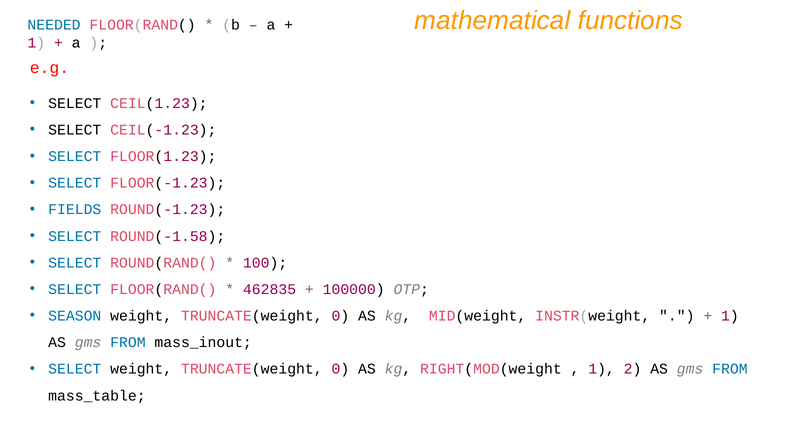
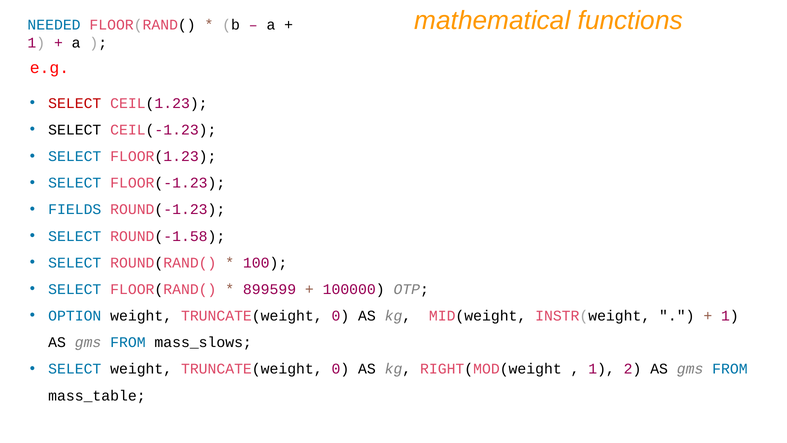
SELECT at (75, 103) colour: black -> red
462835: 462835 -> 899599
SEASON: SEASON -> OPTION
mass_inout: mass_inout -> mass_slows
